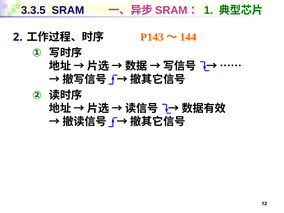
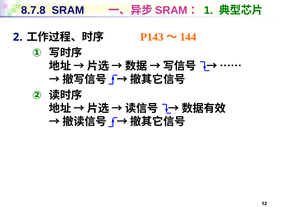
3.3.5: 3.3.5 -> 8.7.8
